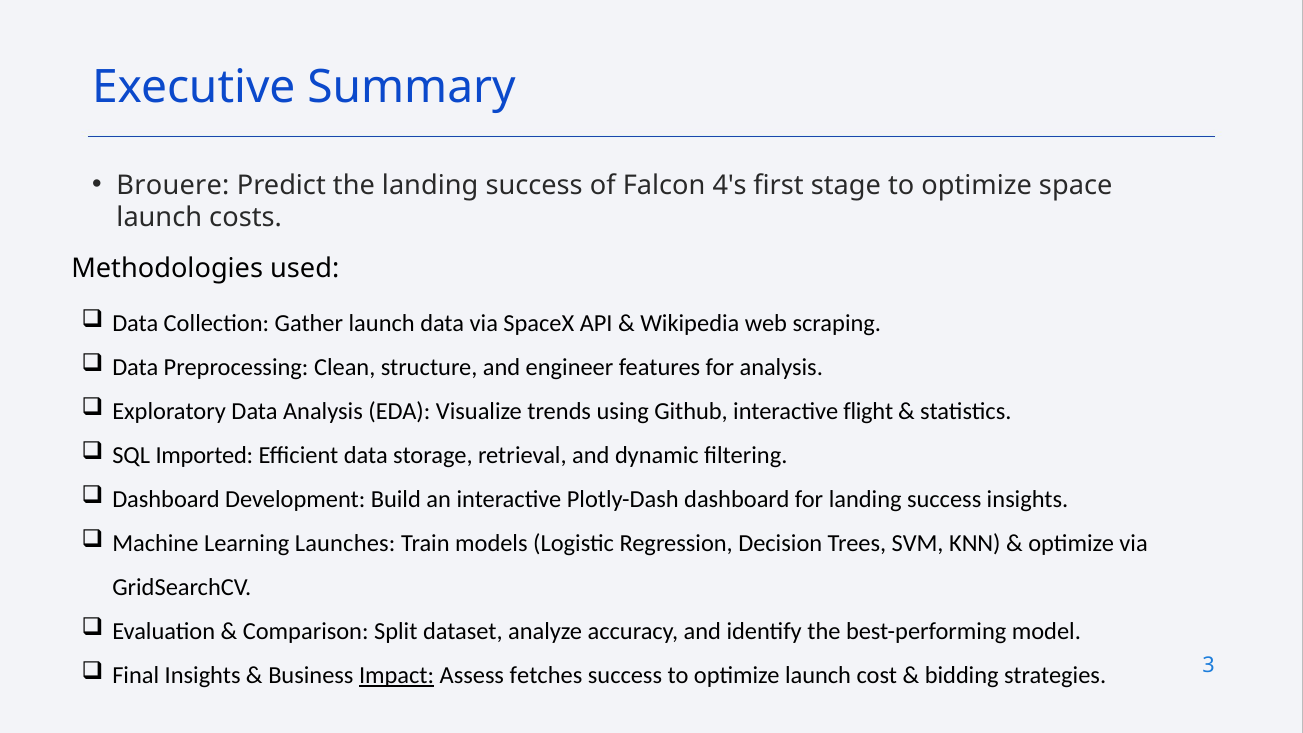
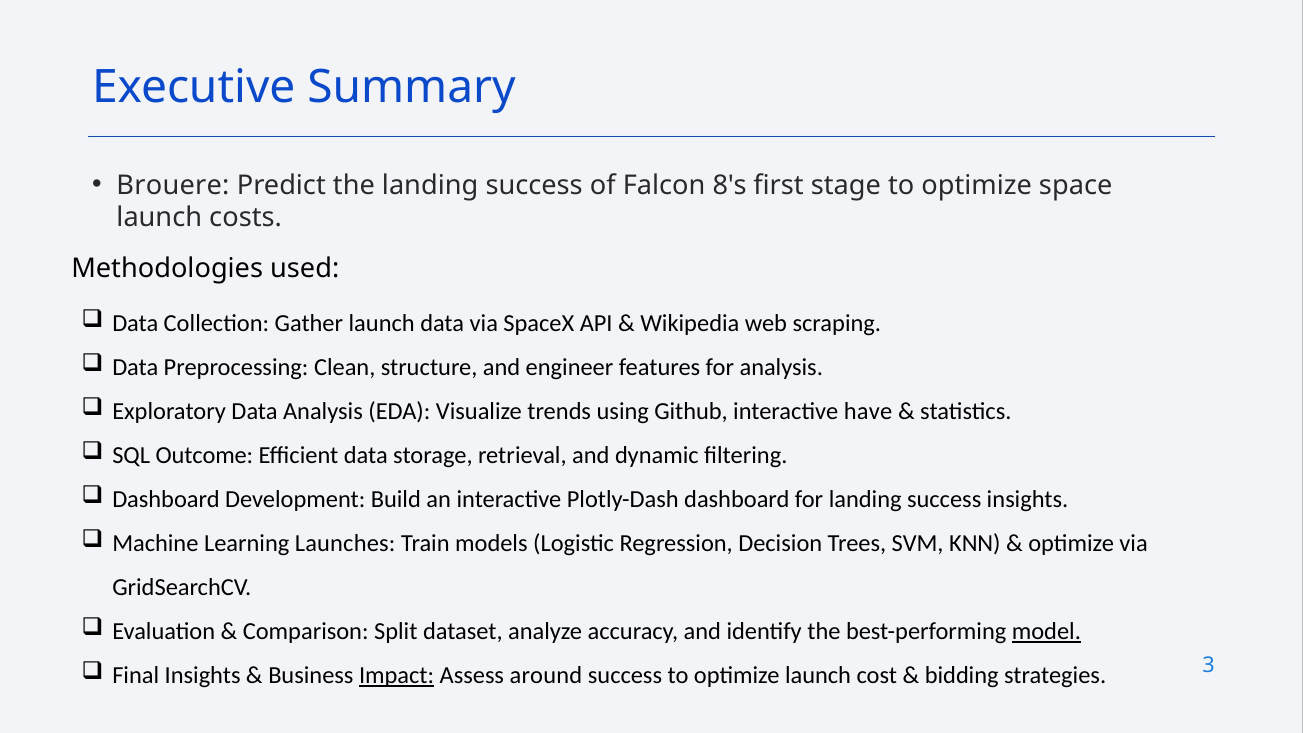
4's: 4's -> 8's
flight: flight -> have
Imported: Imported -> Outcome
model underline: none -> present
fetches: fetches -> around
